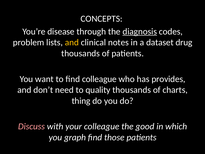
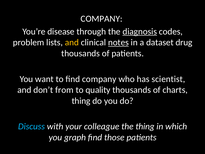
CONCEPTS at (102, 19): CONCEPTS -> COMPANY
notes underline: none -> present
find colleague: colleague -> company
provides: provides -> scientist
need: need -> from
Discuss colour: pink -> light blue
the good: good -> thing
